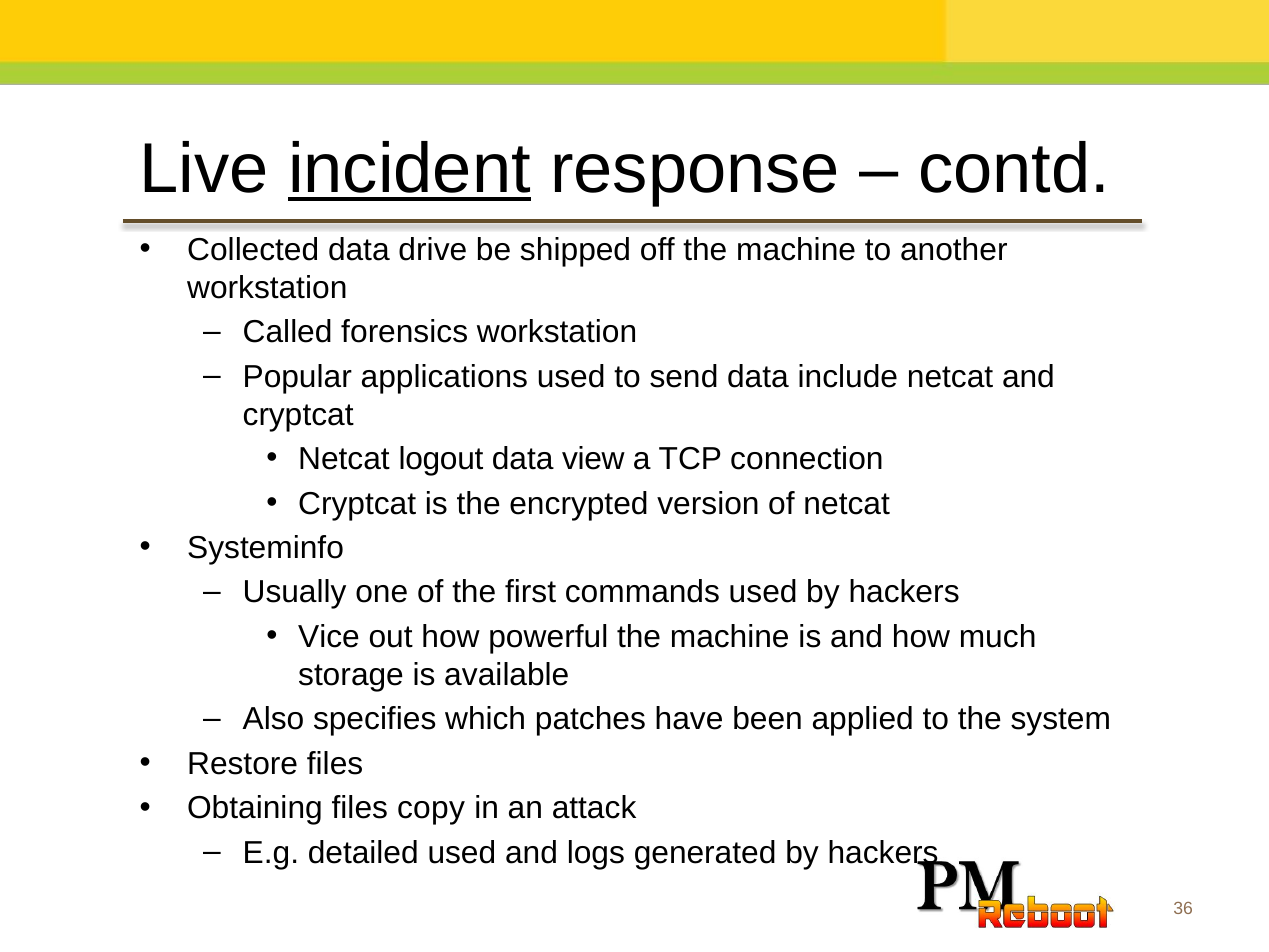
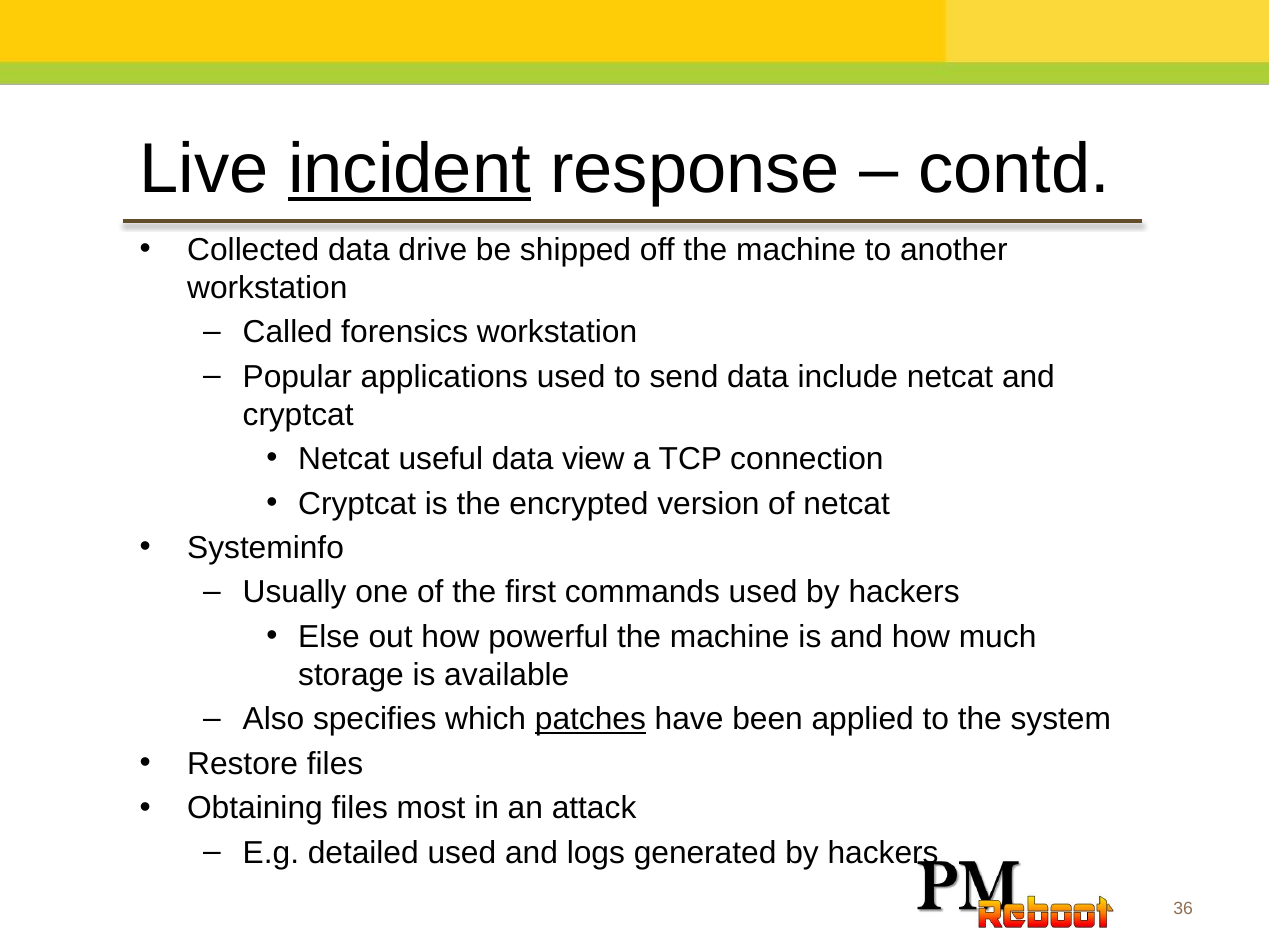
logout: logout -> useful
Vice: Vice -> Else
patches underline: none -> present
copy: copy -> most
